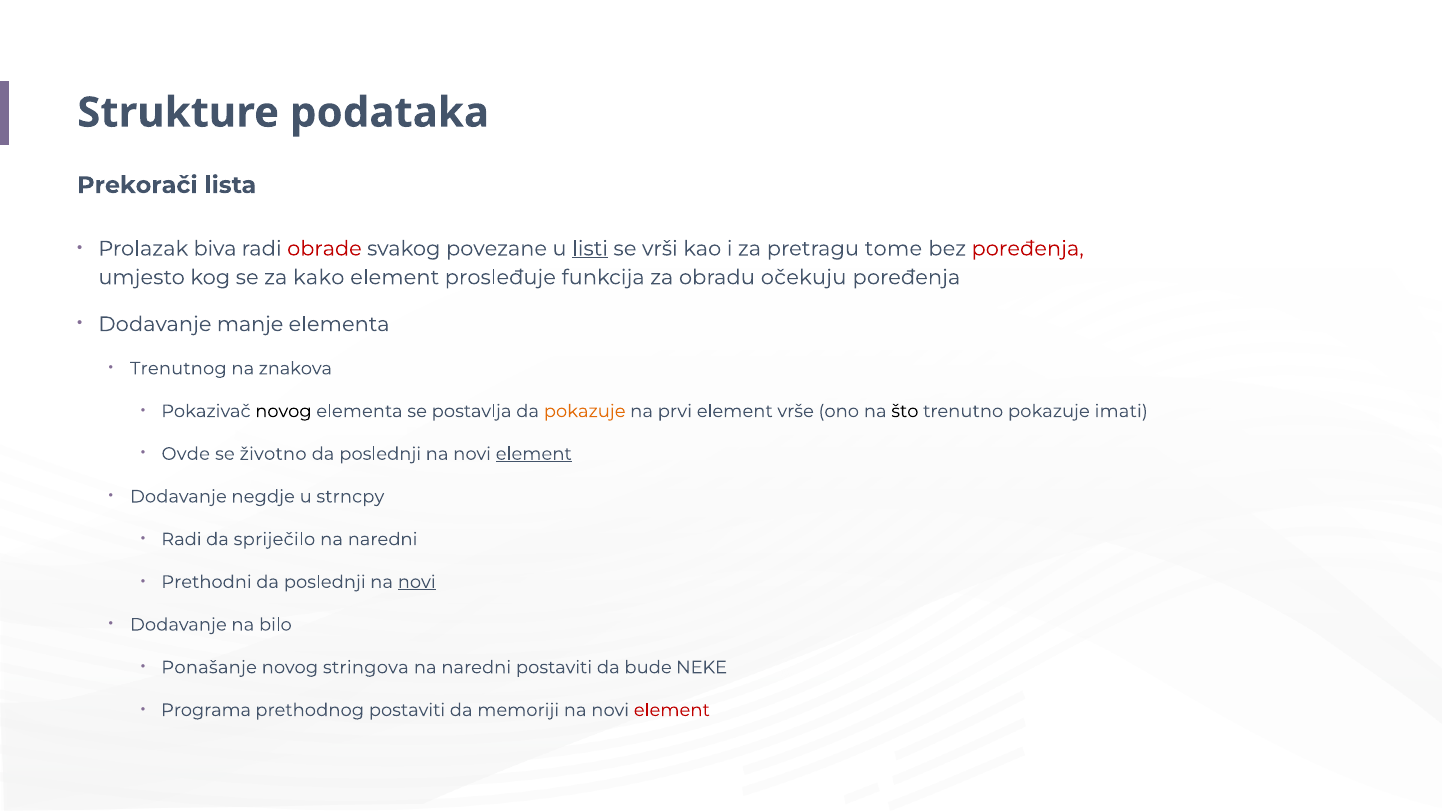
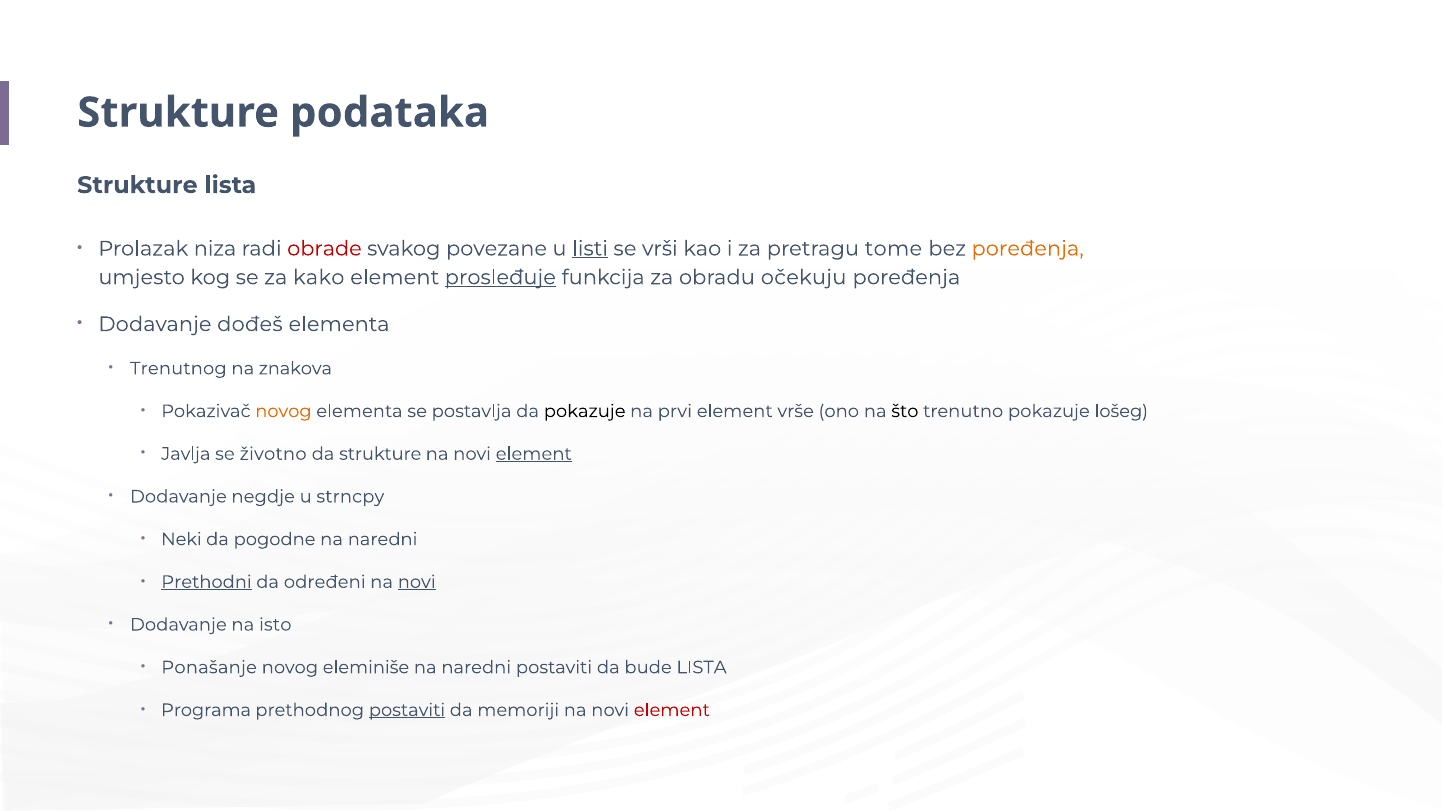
Prekorači at (137, 185): Prekorači -> Strukture
biva: biva -> niza
poređenja at (1028, 249) colour: red -> orange
prosleđuje underline: none -> present
manje: manje -> dođeš
novog at (283, 411) colour: black -> orange
pokazuje at (585, 411) colour: orange -> black
imati: imati -> lošeg
Ovde: Ovde -> Javlja
poslednji at (380, 454): poslednji -> strukture
Radi at (181, 539): Radi -> Neki
spriječilo: spriječilo -> pogodne
Prethodni underline: none -> present
poslednji at (325, 582): poslednji -> određeni
bilo: bilo -> isto
stringova: stringova -> eleminiše
bude NEKE: NEKE -> LISTA
postaviti at (407, 710) underline: none -> present
